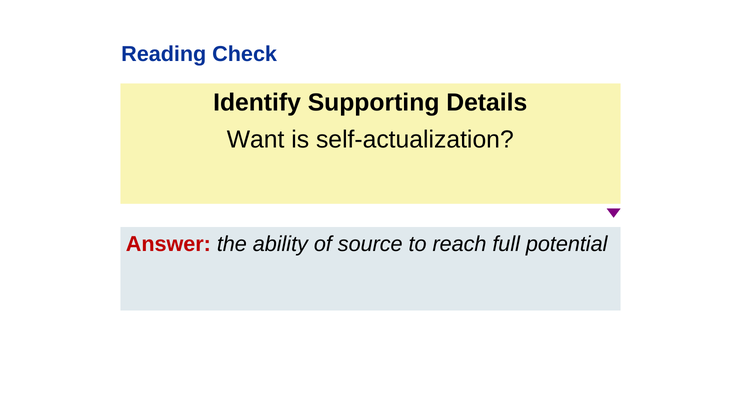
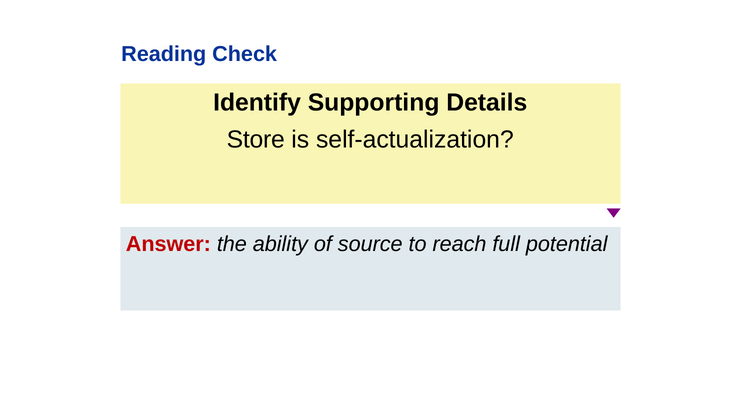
Want: Want -> Store
